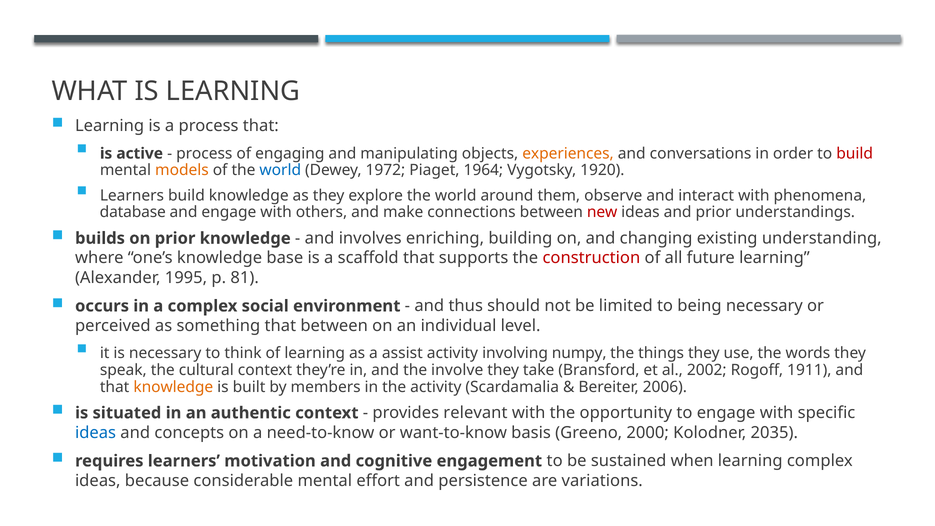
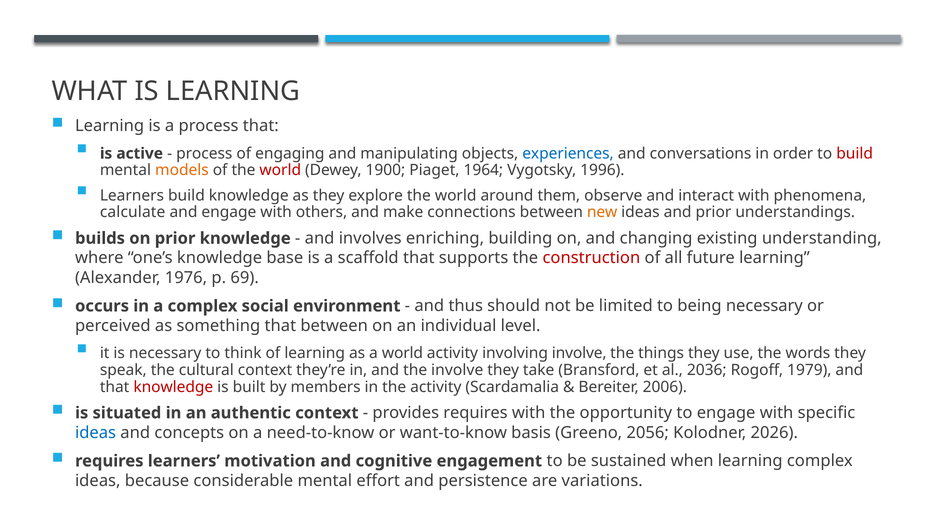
experiences colour: orange -> blue
world at (280, 170) colour: blue -> red
1972: 1972 -> 1900
1920: 1920 -> 1996
database: database -> calculate
new colour: red -> orange
1995: 1995 -> 1976
81: 81 -> 69
a assist: assist -> world
involving numpy: numpy -> involve
2002: 2002 -> 2036
1911: 1911 -> 1979
knowledge at (173, 387) colour: orange -> red
provides relevant: relevant -> requires
2000: 2000 -> 2056
2035: 2035 -> 2026
